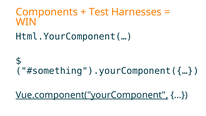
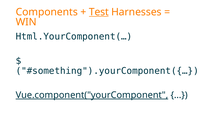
Test underline: none -> present
